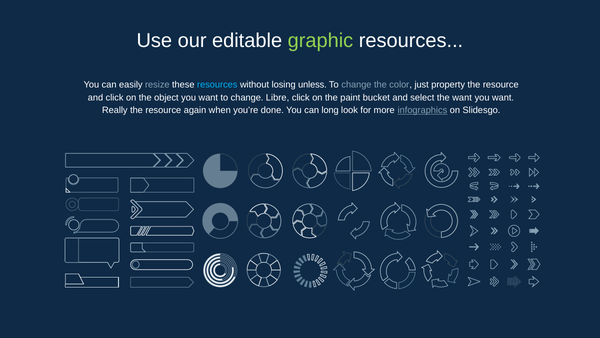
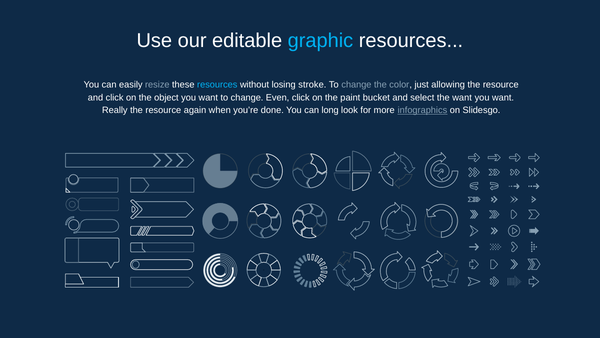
graphic colour: light green -> light blue
unless: unless -> stroke
property: property -> allowing
Libre: Libre -> Even
